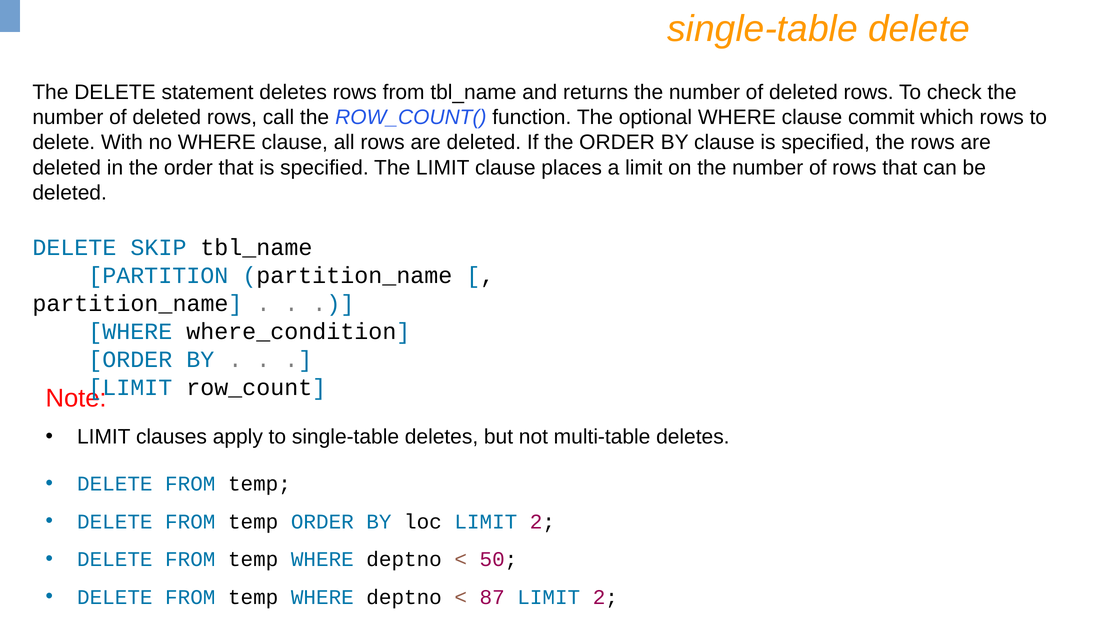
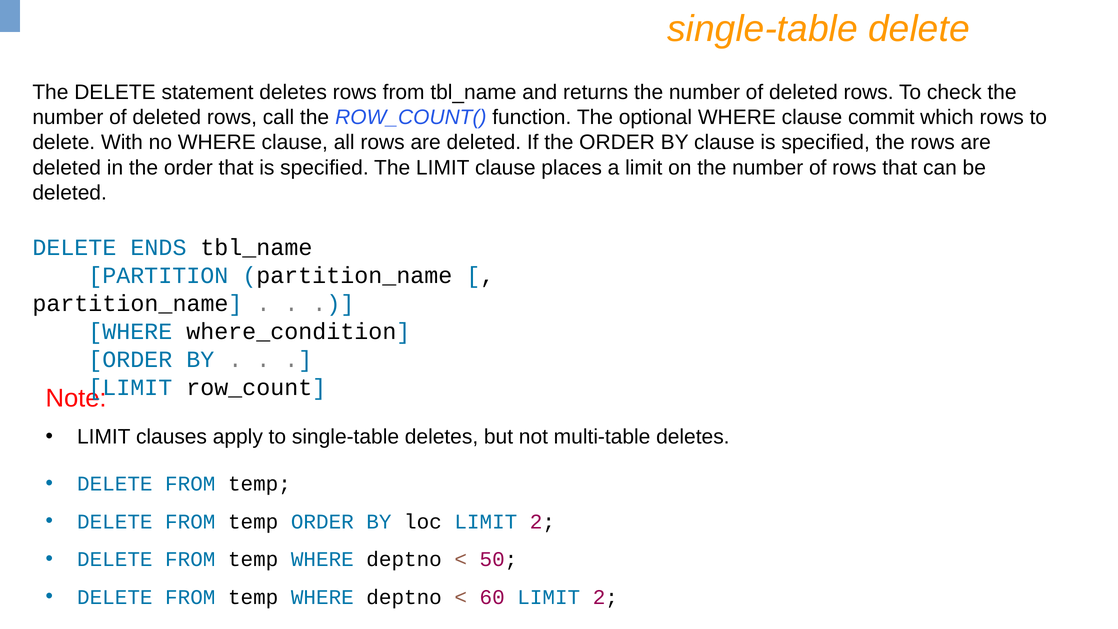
SKIP: SKIP -> ENDS
87: 87 -> 60
